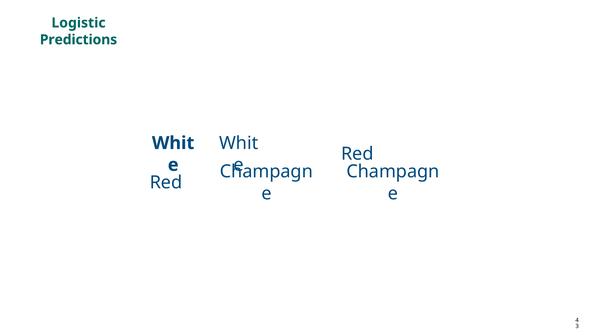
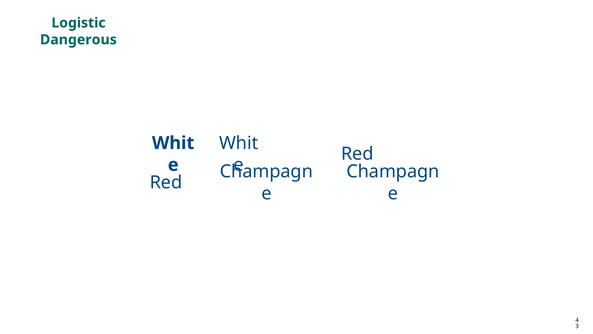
Predictions: Predictions -> Dangerous
